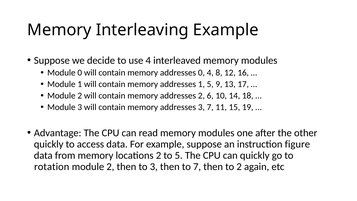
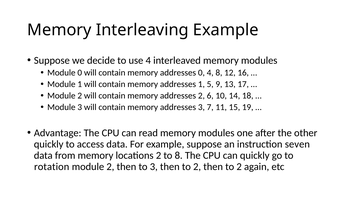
figure: figure -> seven
to 5: 5 -> 8
3 then to 7: 7 -> 2
